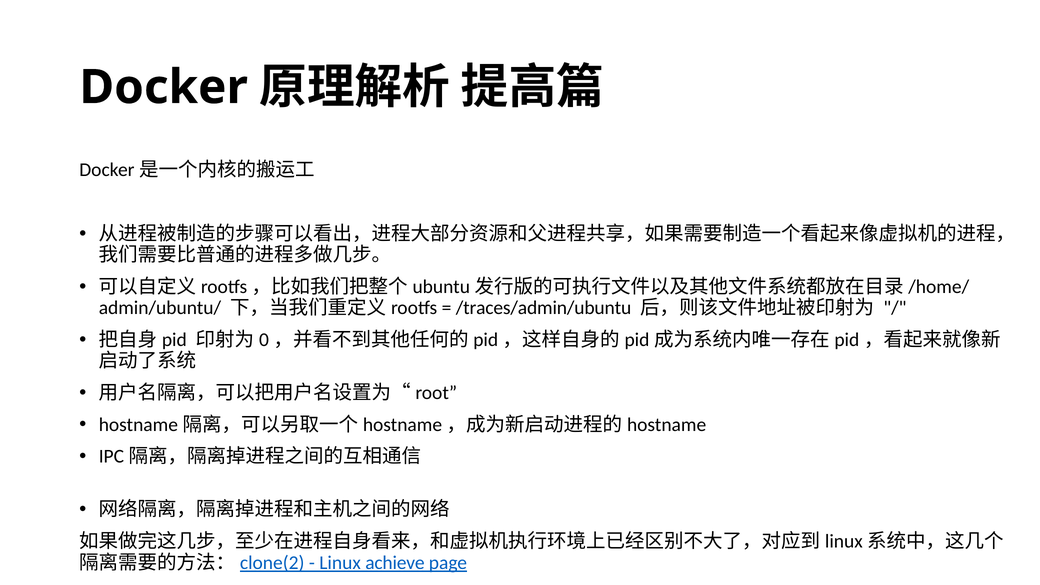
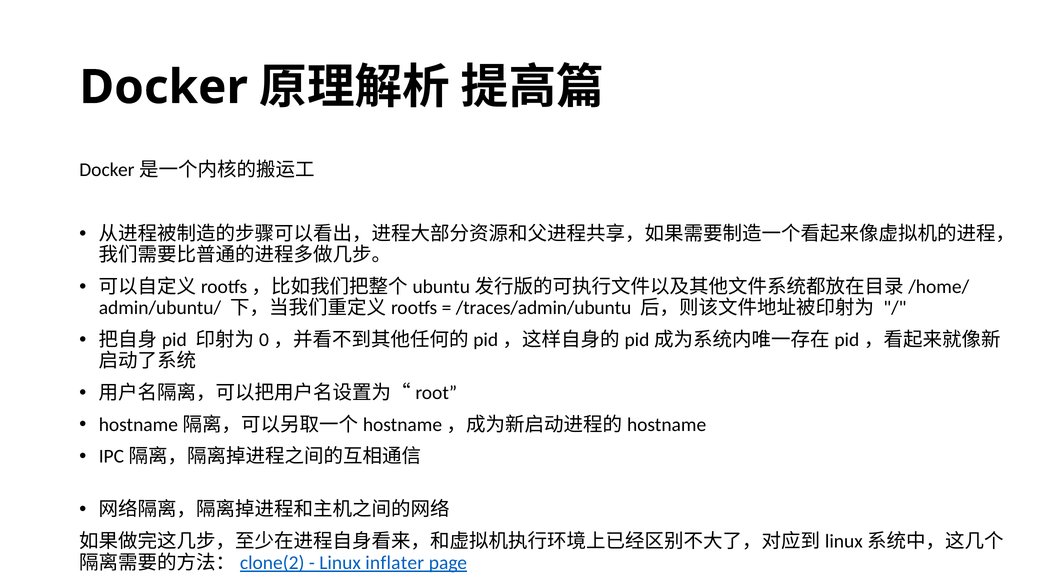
achieve: achieve -> inflater
